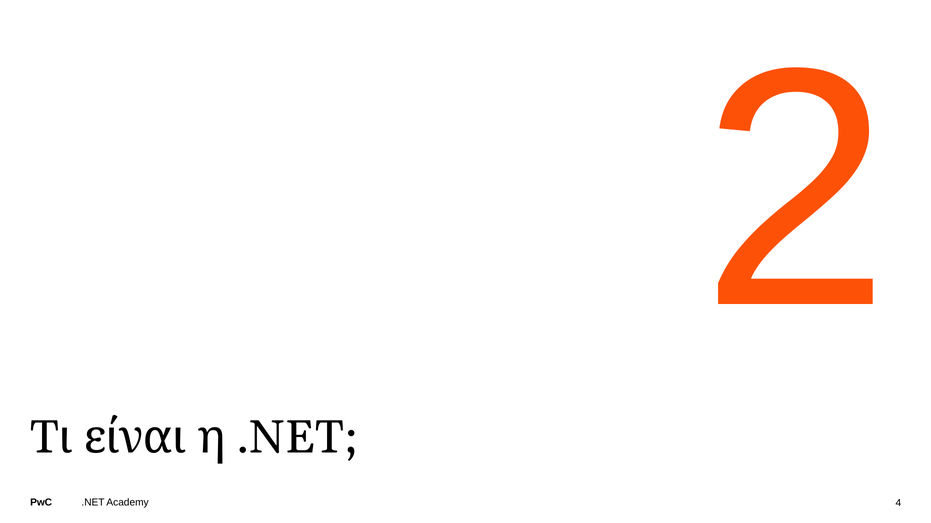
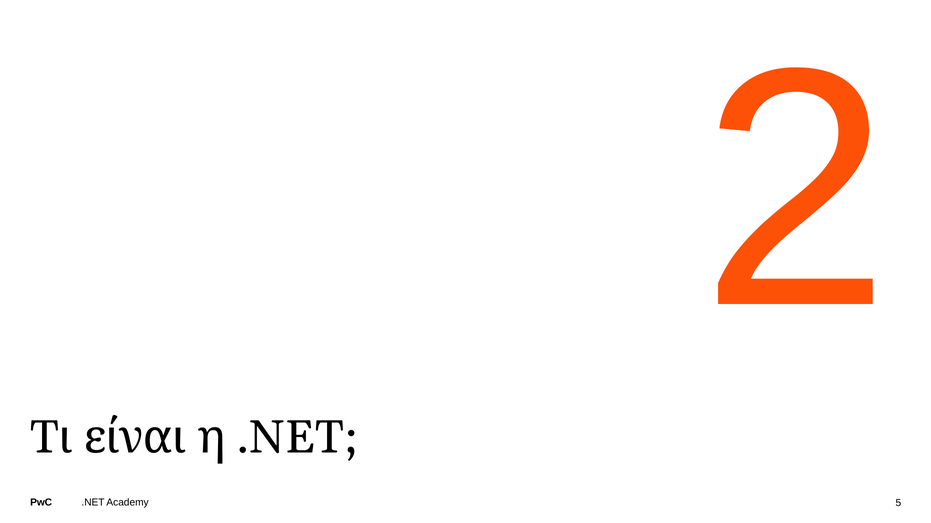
4: 4 -> 5
